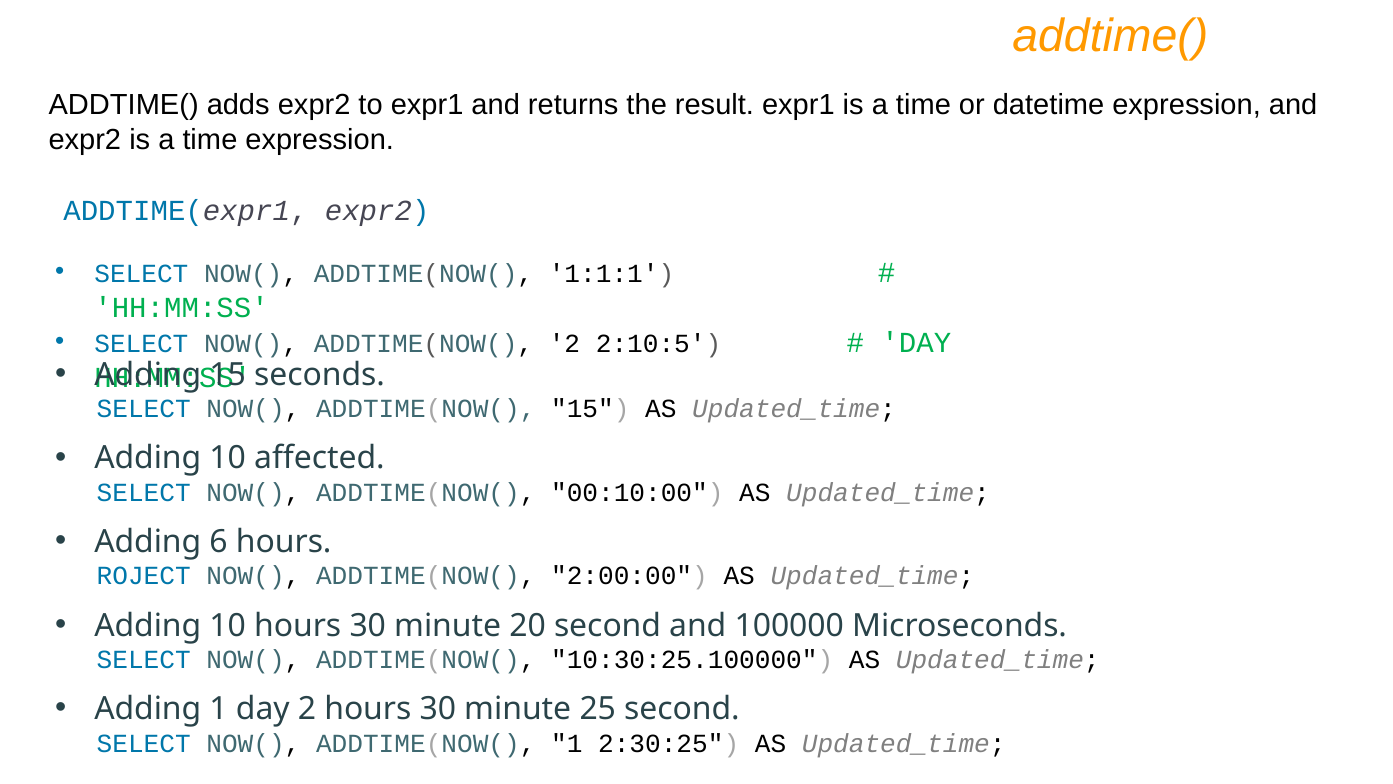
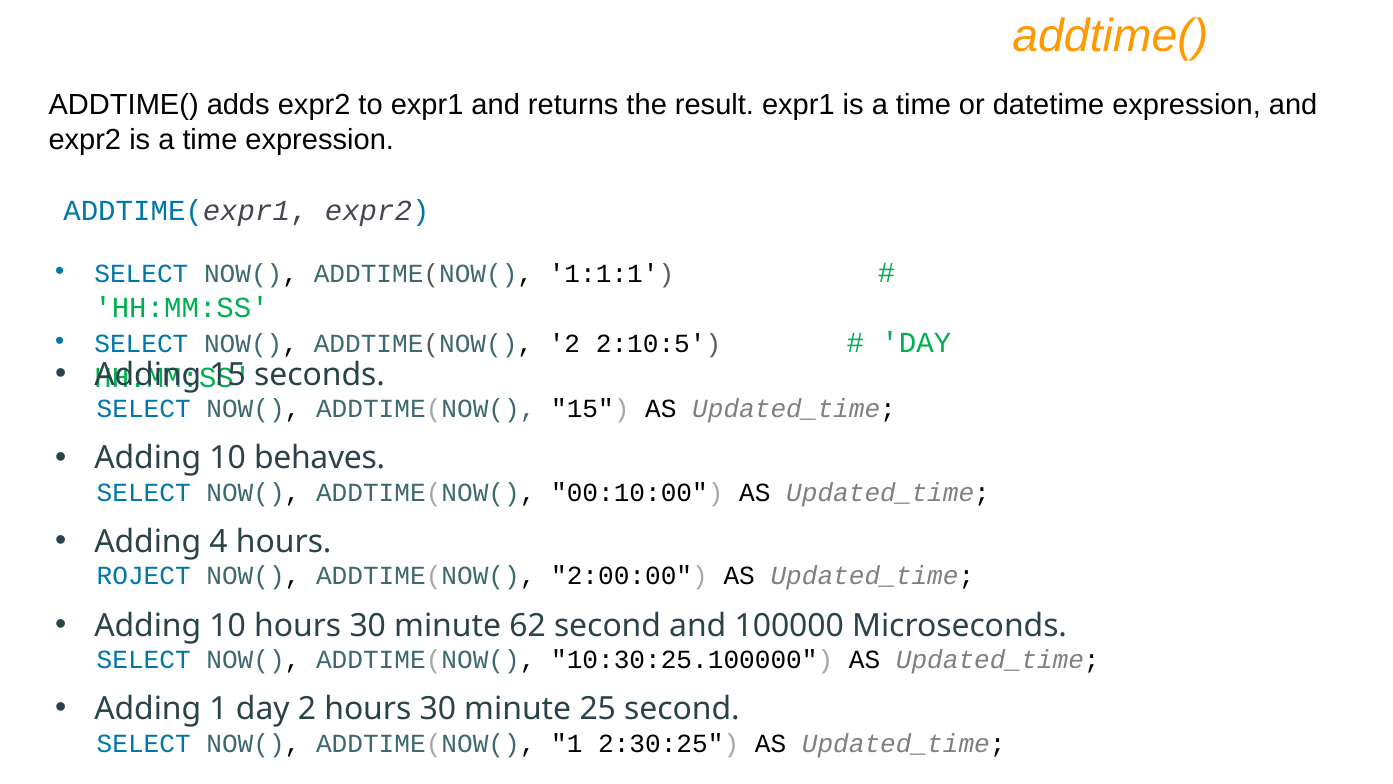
affected: affected -> behaves
6: 6 -> 4
20: 20 -> 62
